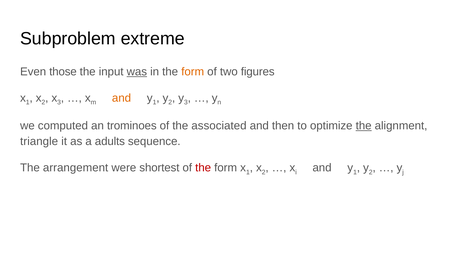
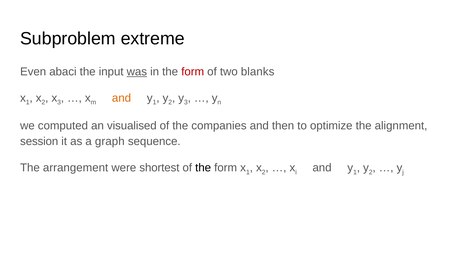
those: those -> abaci
form at (193, 72) colour: orange -> red
figures: figures -> blanks
trominoes: trominoes -> visualised
associated: associated -> companies
the at (364, 126) underline: present -> none
triangle: triangle -> session
adults: adults -> graph
the at (203, 168) colour: red -> black
